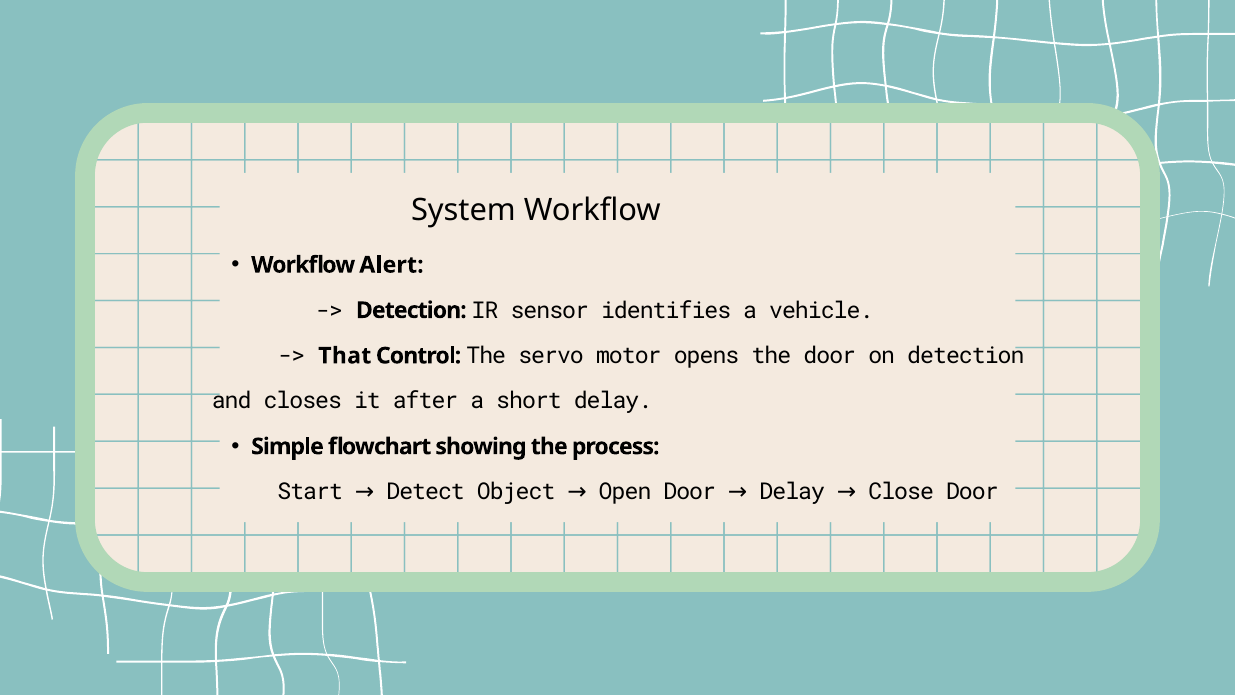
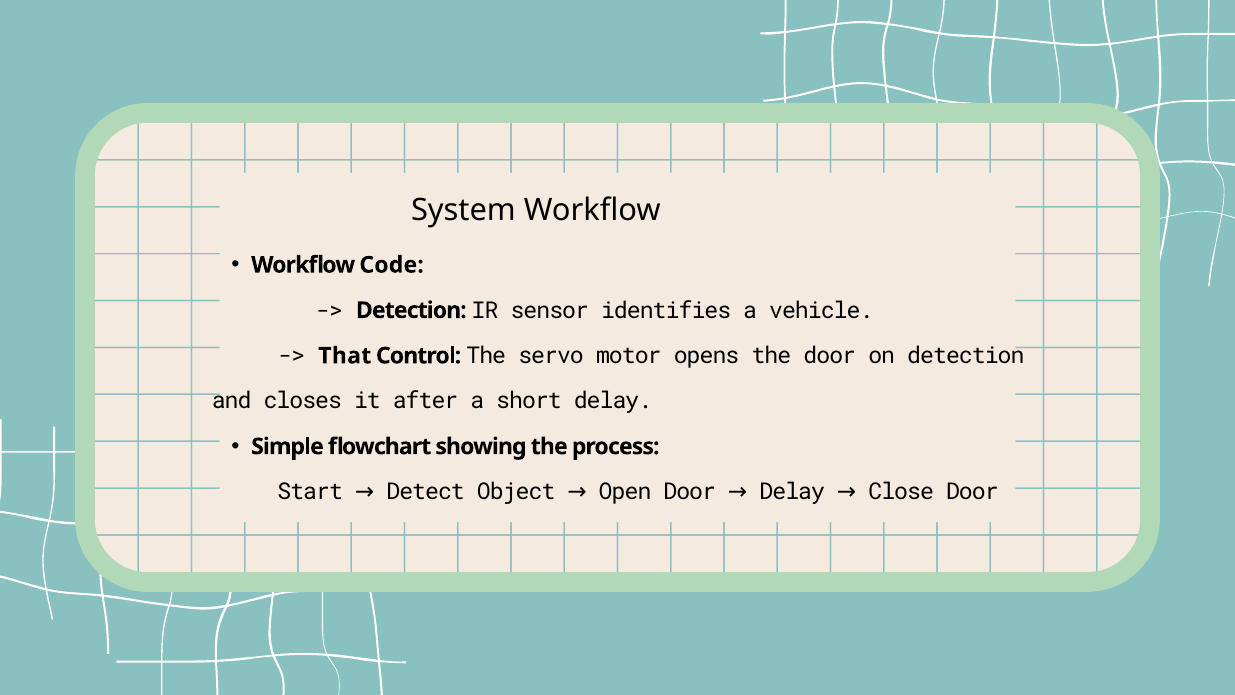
Alert: Alert -> Code
